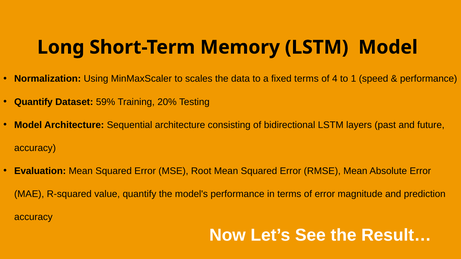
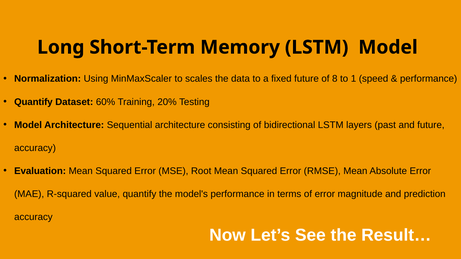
fixed terms: terms -> future
4: 4 -> 8
59%: 59% -> 60%
